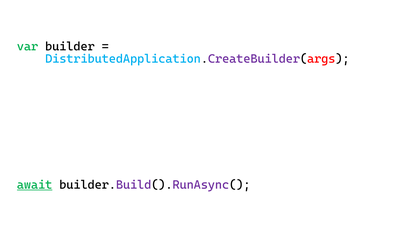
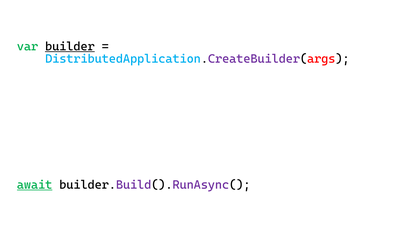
builder underline: none -> present
